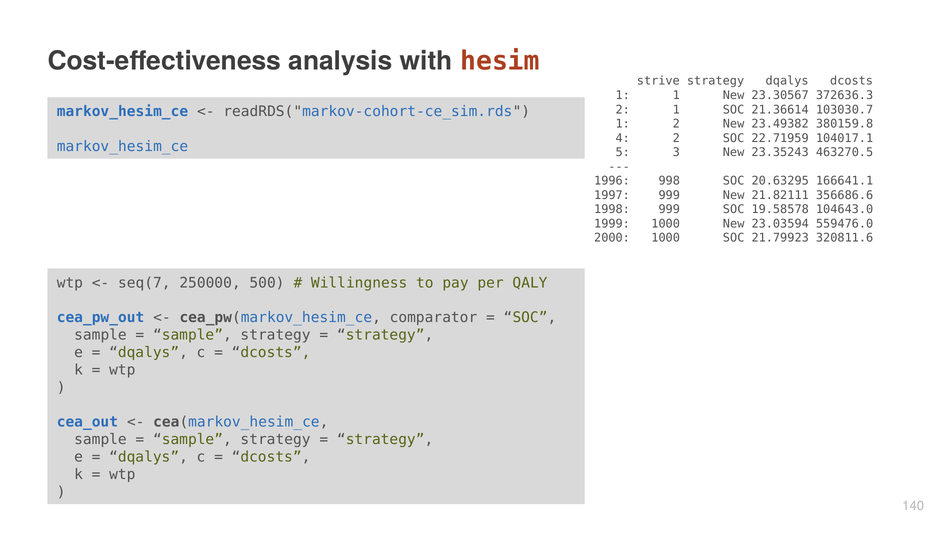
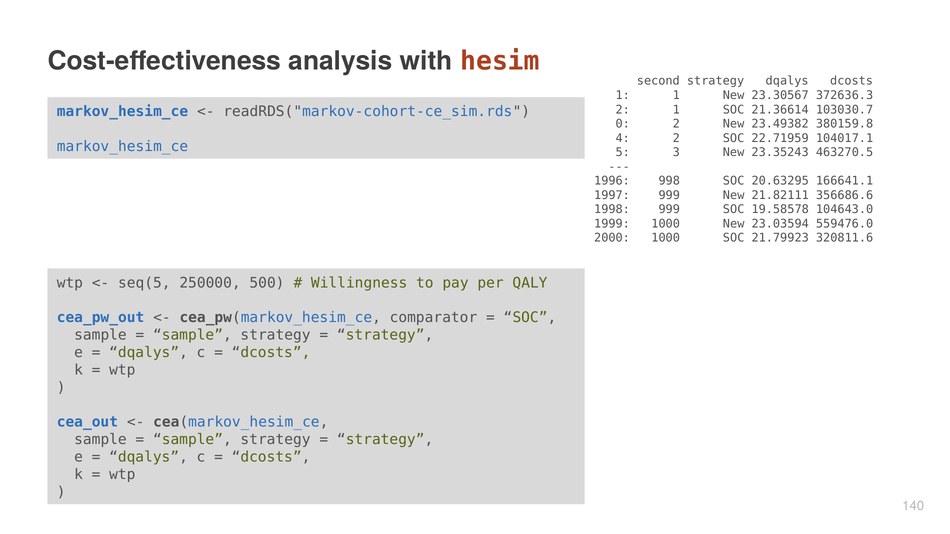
strive: strive -> second
1 at (623, 124): 1 -> 0
seq(7: seq(7 -> seq(5
